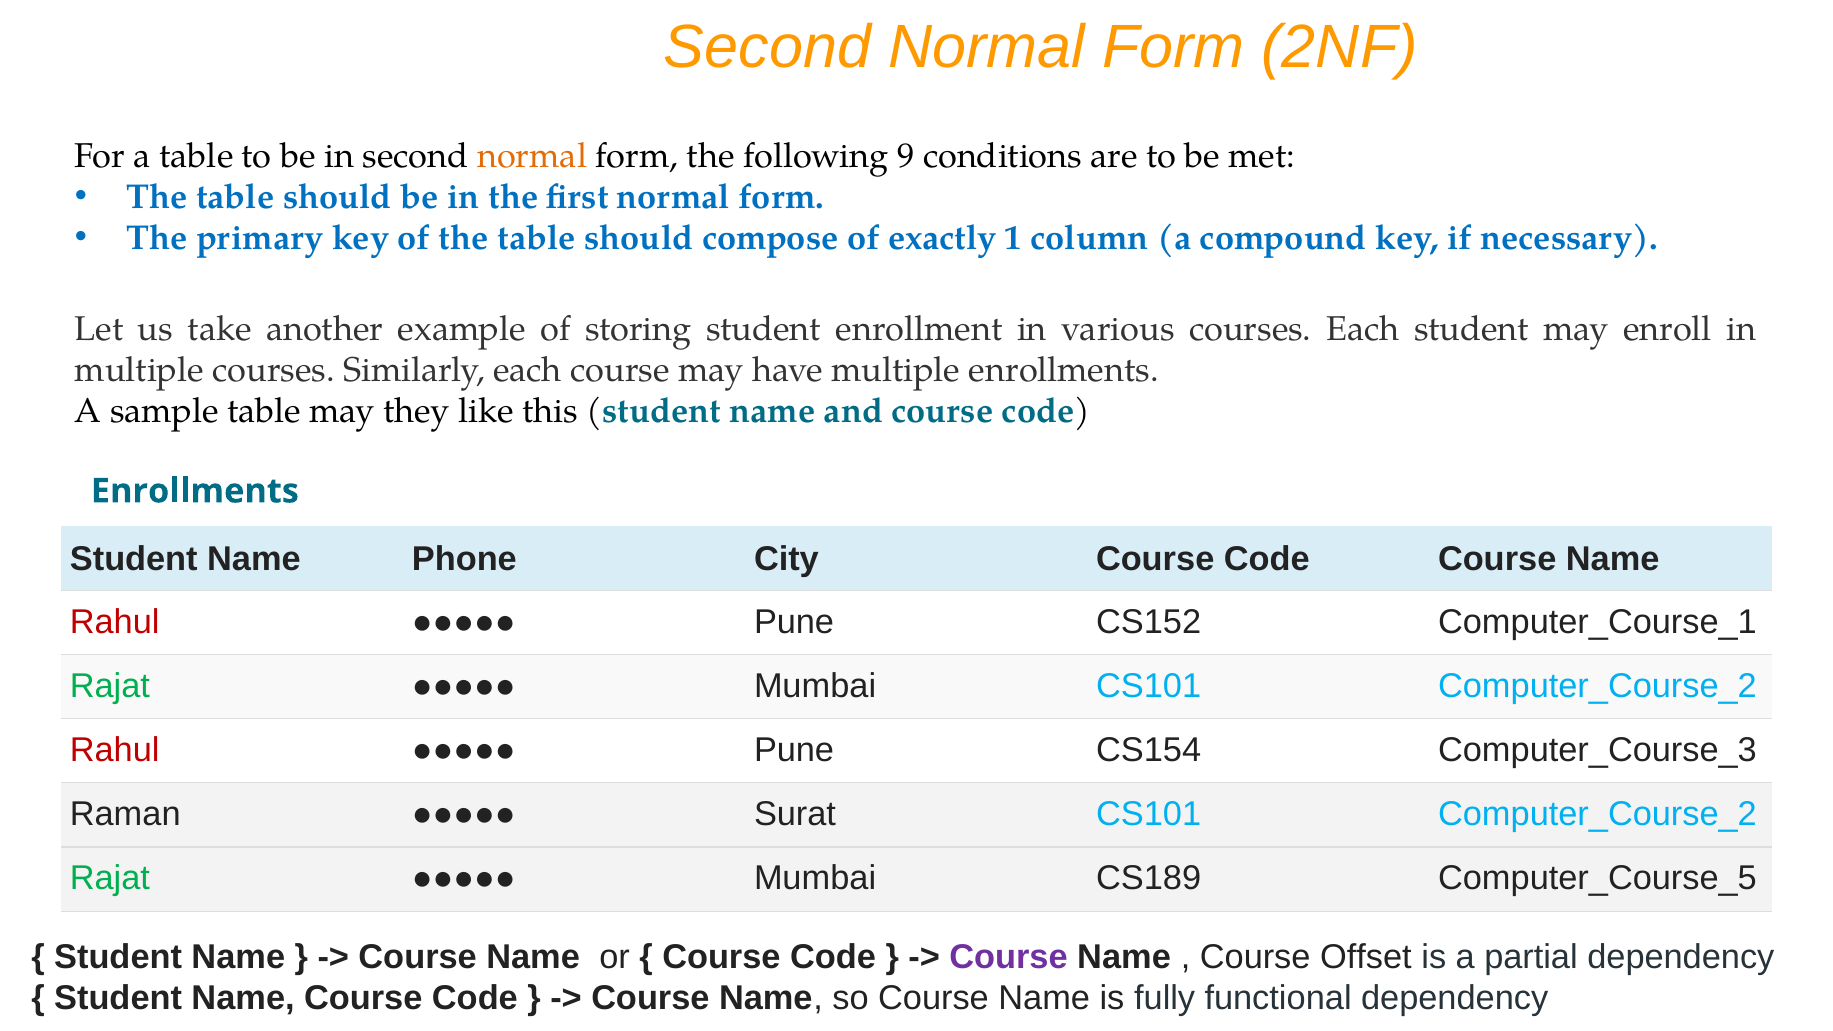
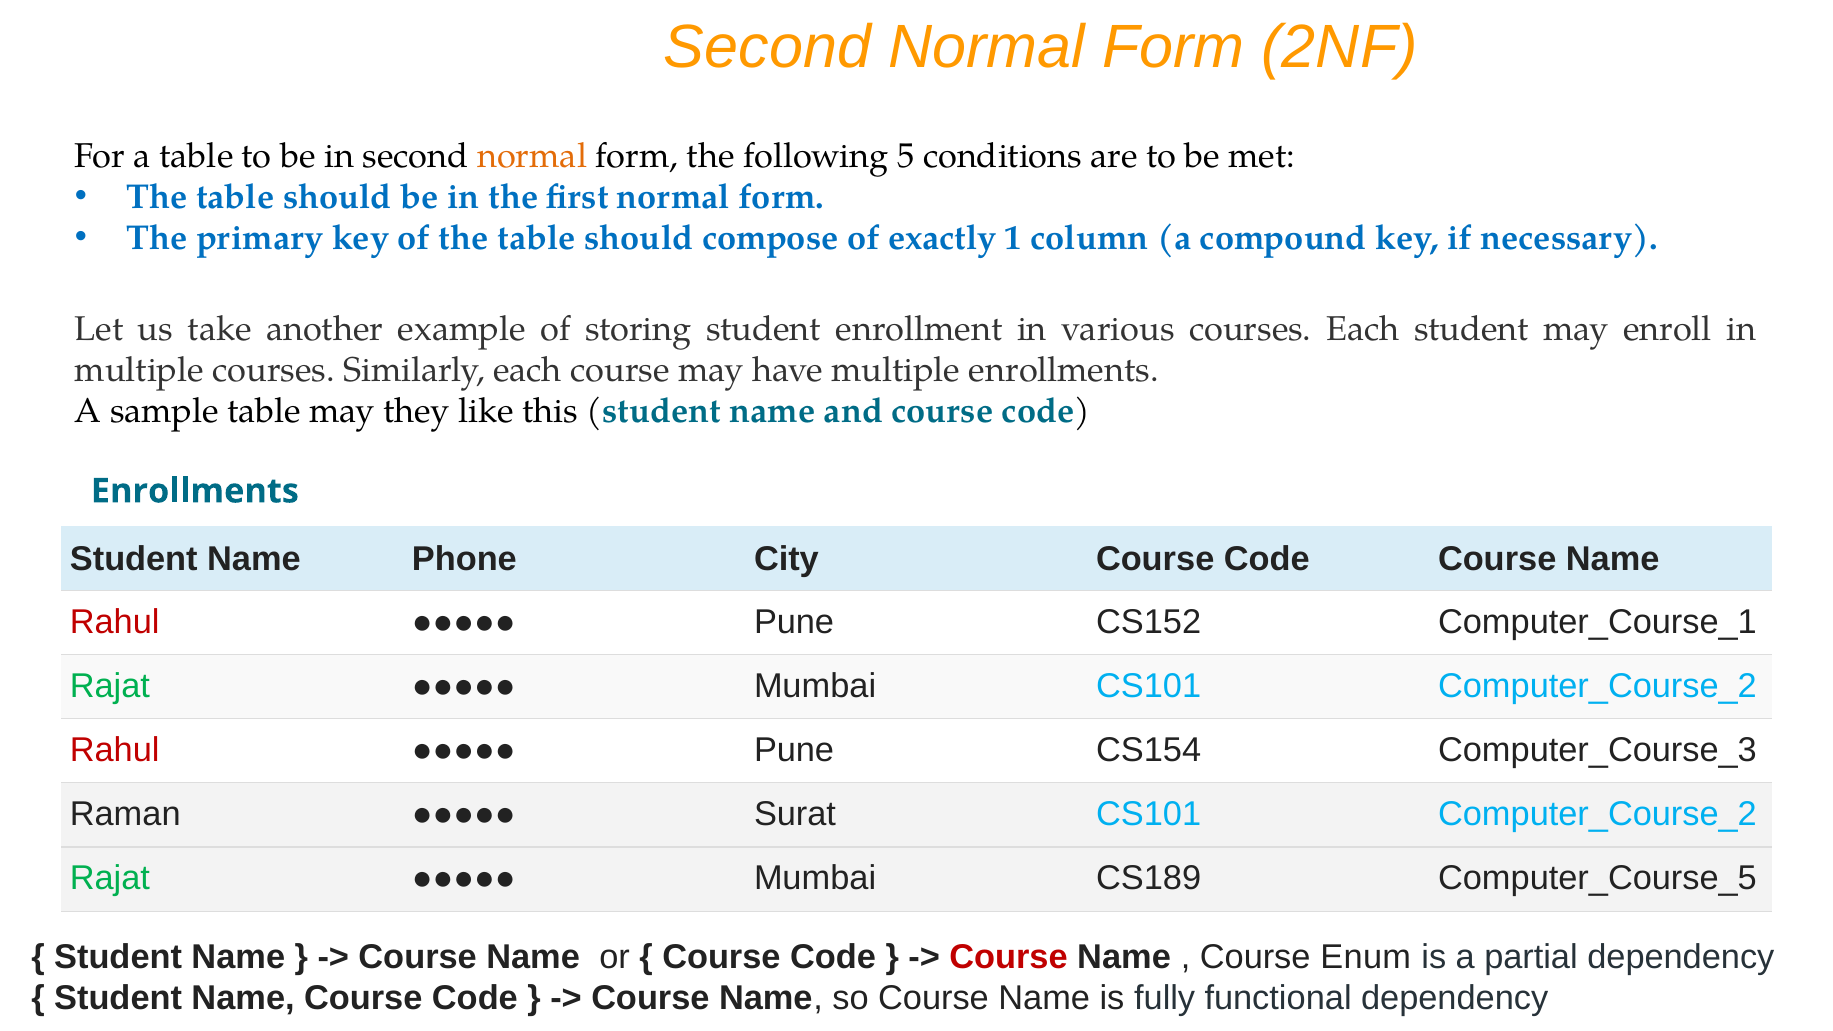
9: 9 -> 5
Course at (1009, 957) colour: purple -> red
Offset: Offset -> Enum
